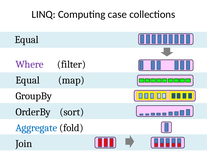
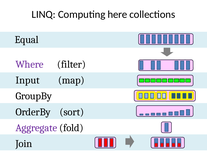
case: case -> here
Equal at (28, 80): Equal -> Input
Aggregate colour: blue -> purple
